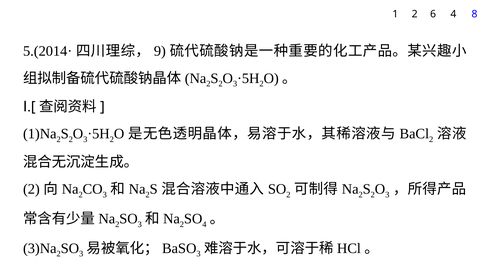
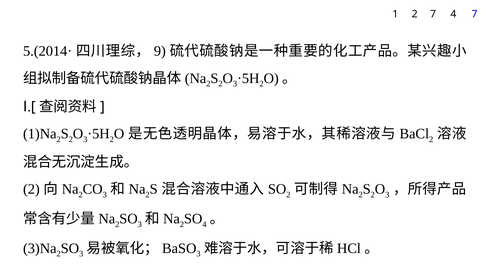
2 6: 6 -> 7
4 8: 8 -> 7
